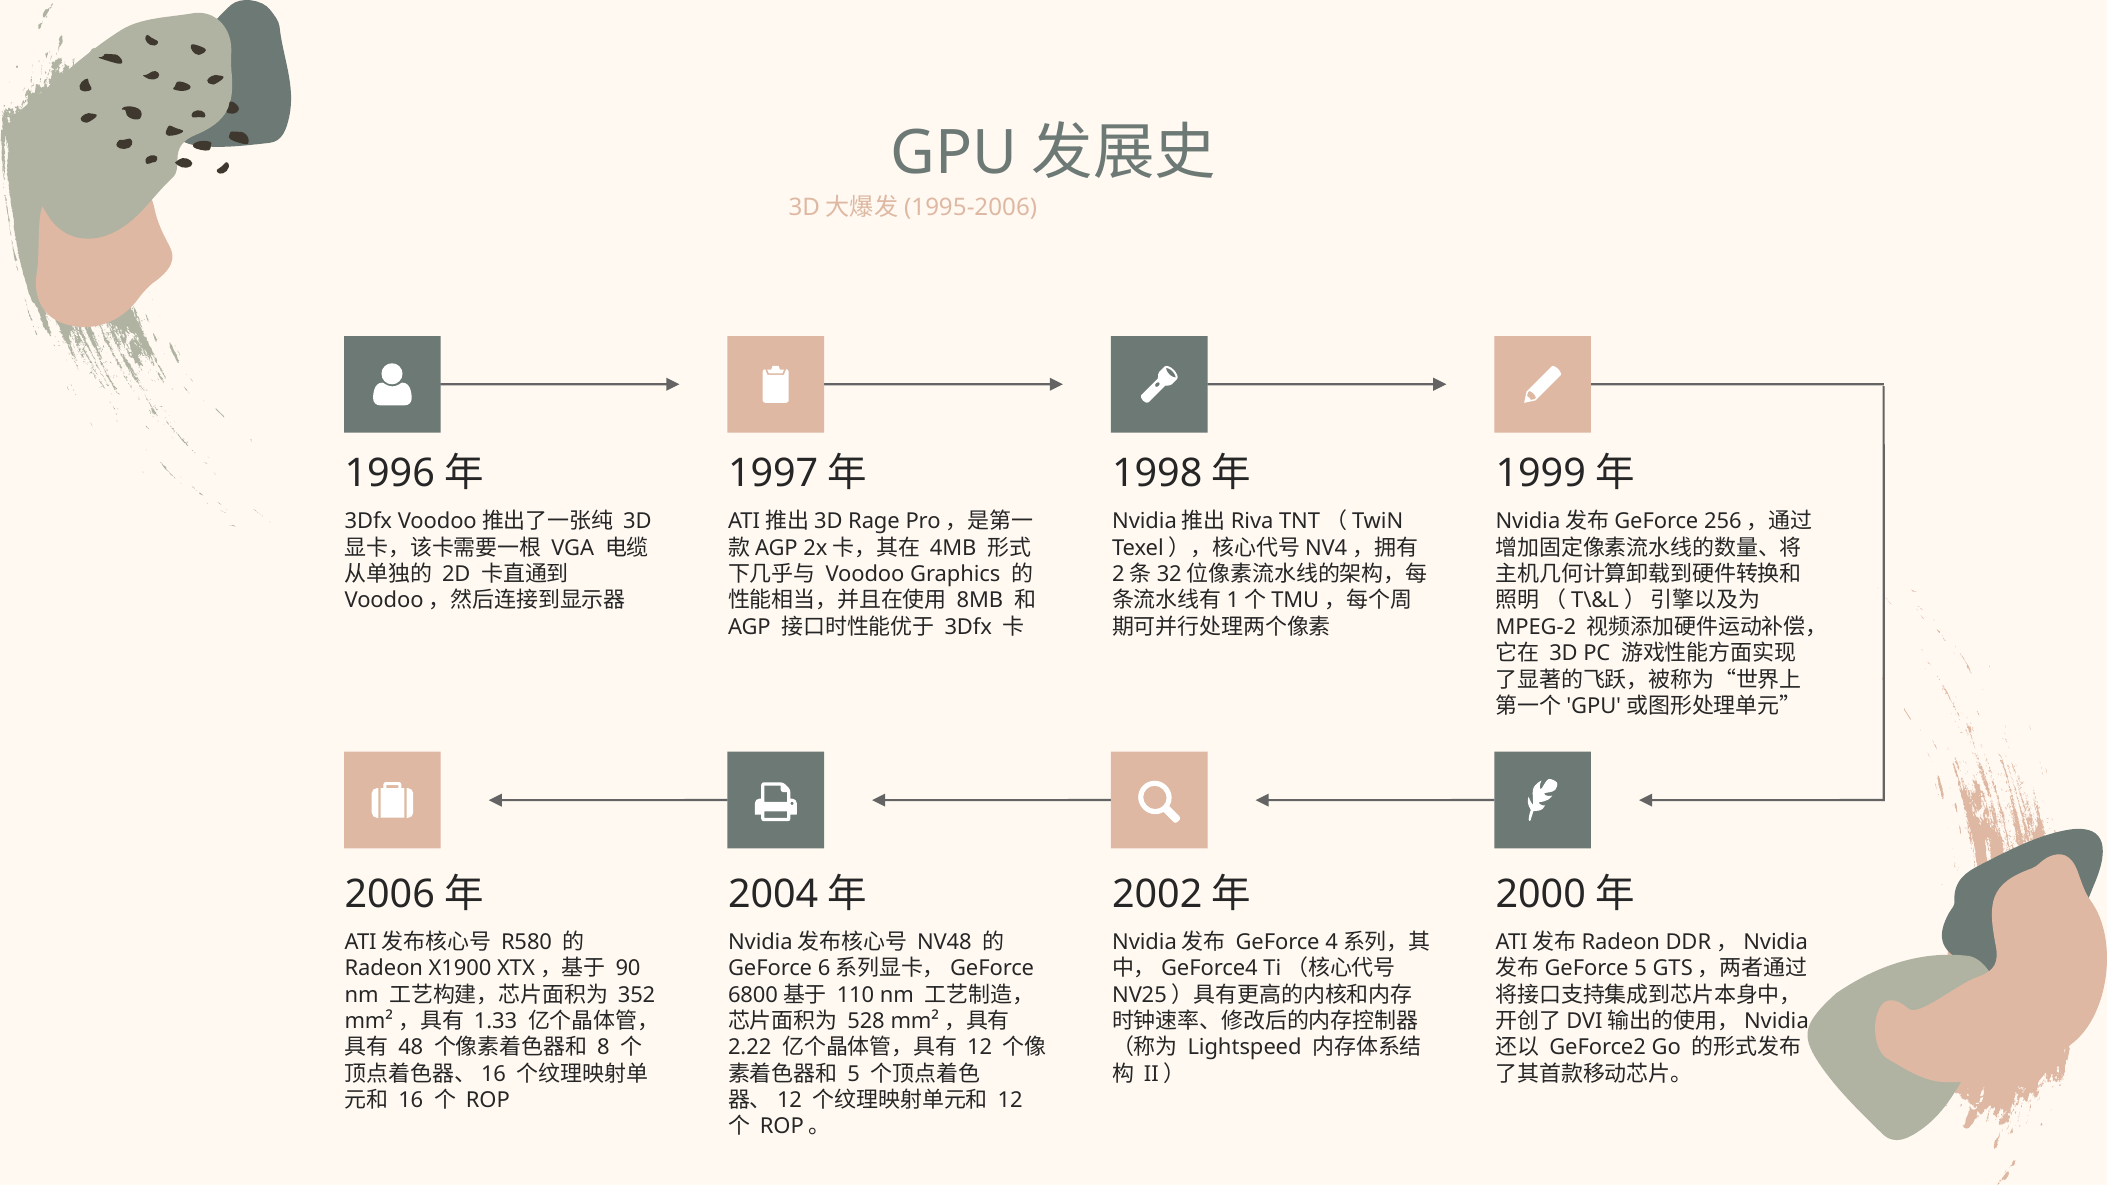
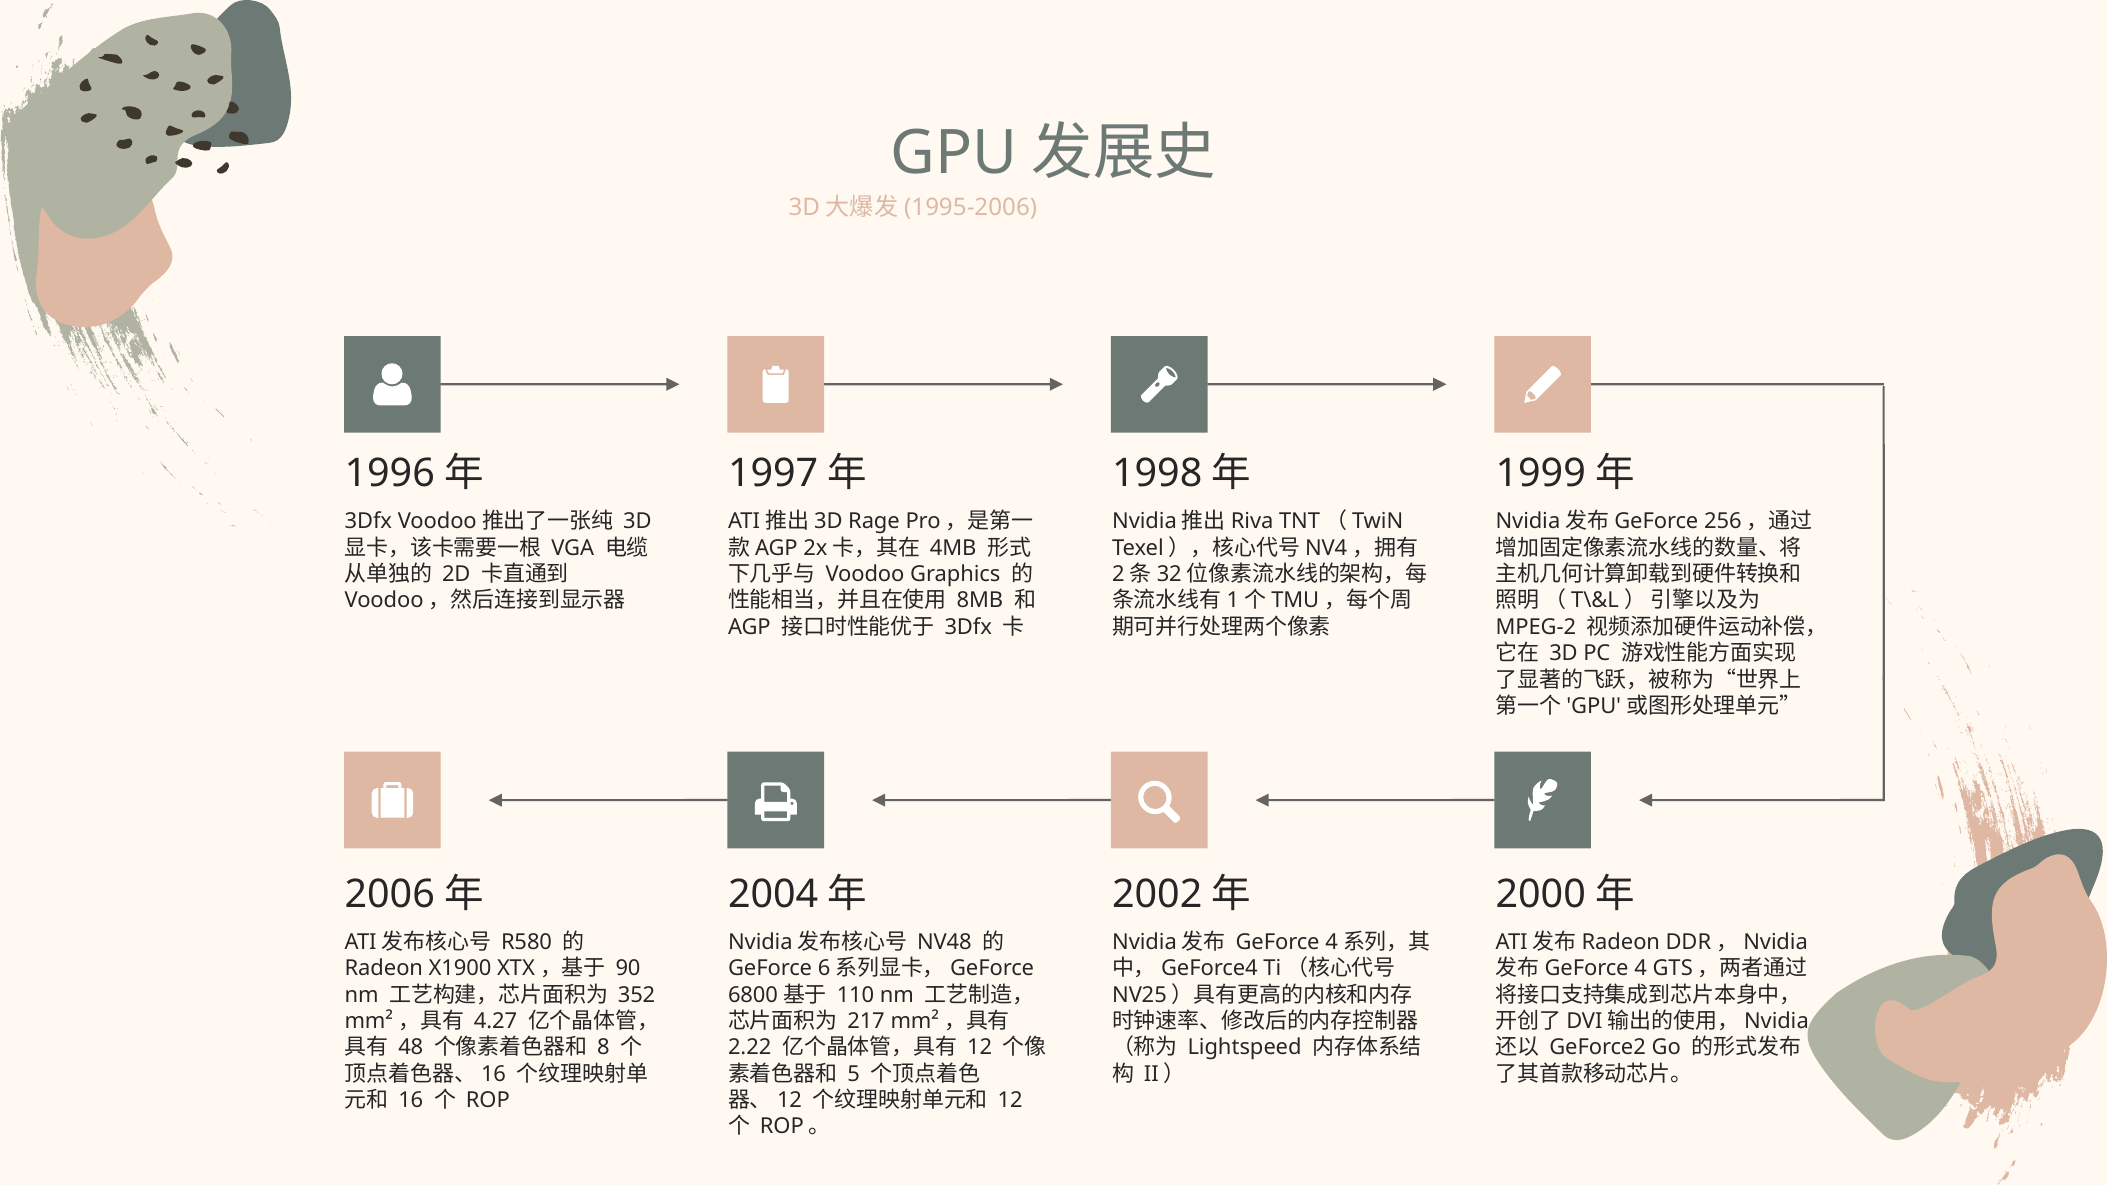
5 at (1641, 969): 5 -> 4
1.33: 1.33 -> 4.27
528: 528 -> 217
